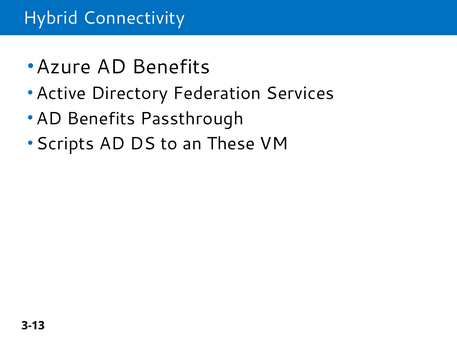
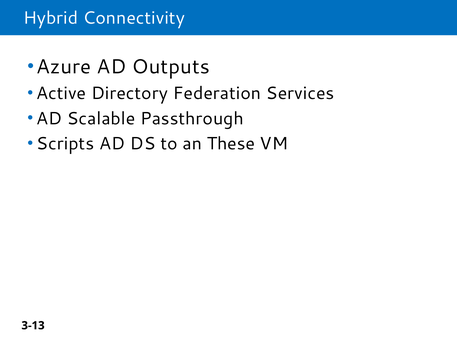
Azure AD Benefits: Benefits -> Outputs
Benefits at (101, 119): Benefits -> Scalable
